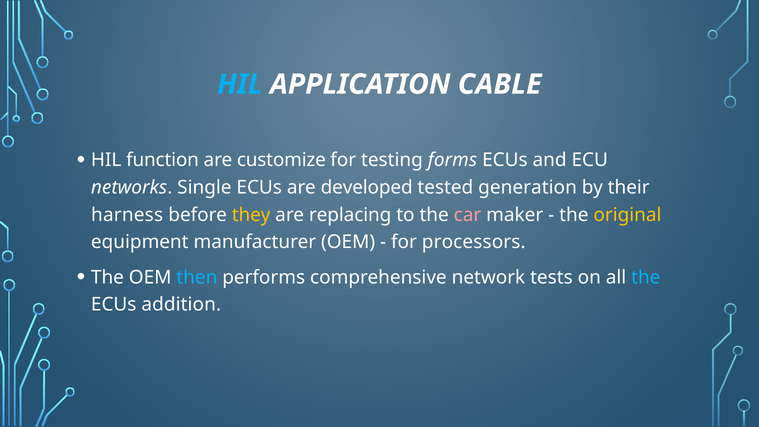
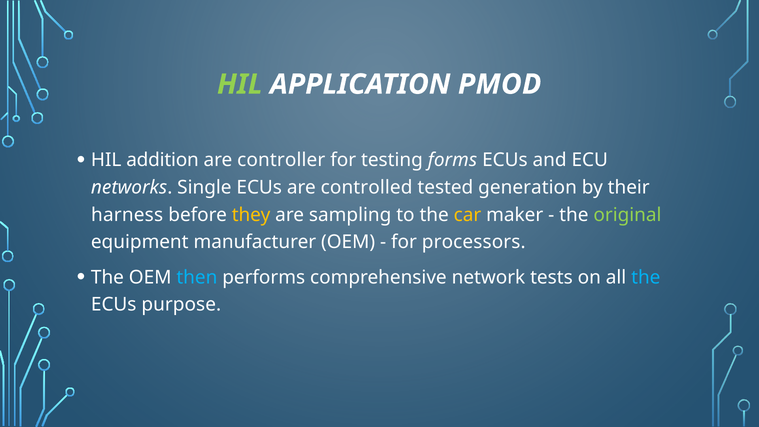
HIL at (240, 84) colour: light blue -> light green
CABLE: CABLE -> PMOD
function: function -> addition
customize: customize -> controller
developed: developed -> controlled
replacing: replacing -> sampling
car colour: pink -> yellow
original colour: yellow -> light green
addition: addition -> purpose
